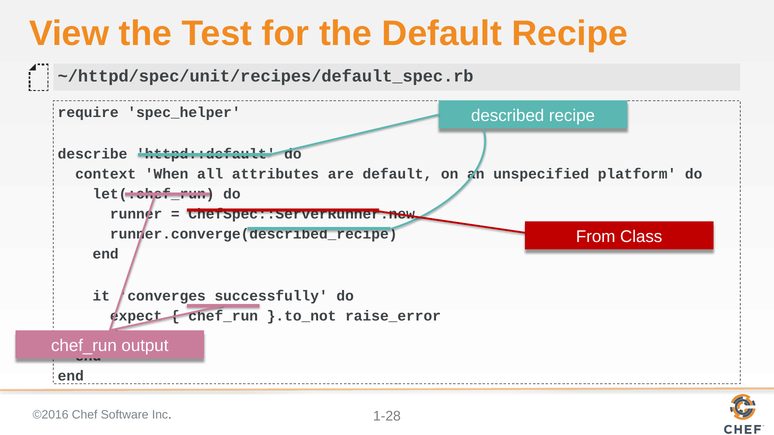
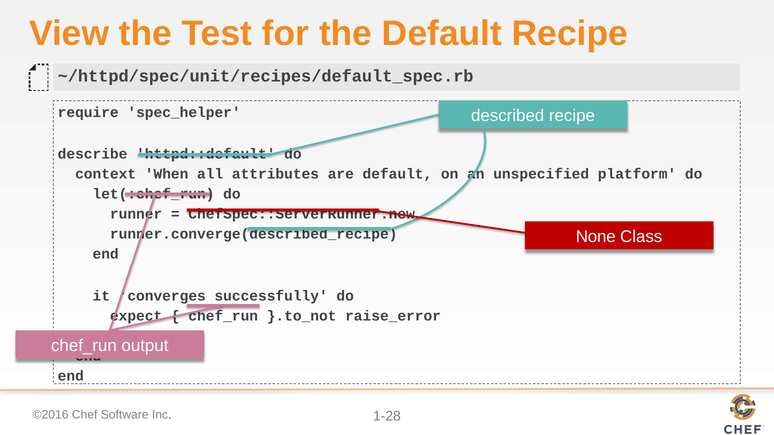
From: From -> None
